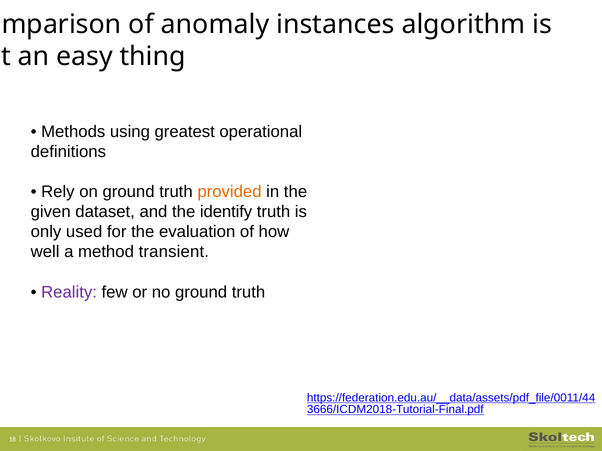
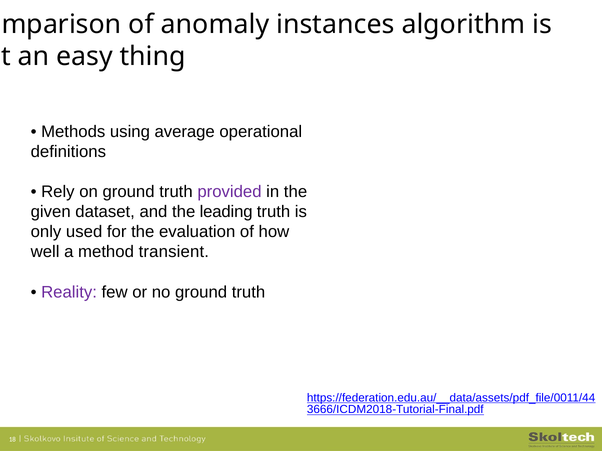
greatest: greatest -> average
provided colour: orange -> purple
identify: identify -> leading
